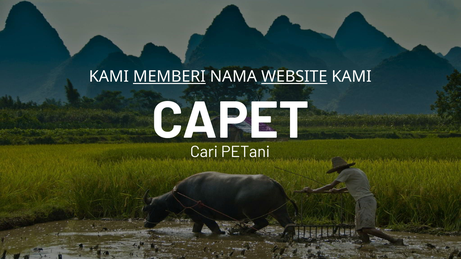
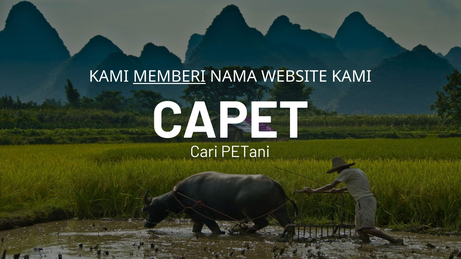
WEBSITE underline: present -> none
